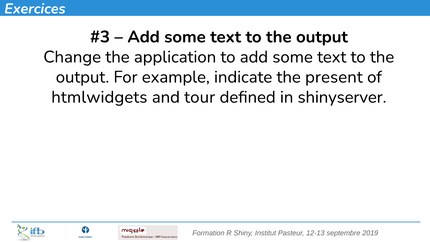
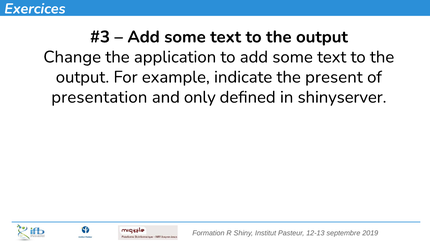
htmlwidgets: htmlwidgets -> presentation
tour: tour -> only
